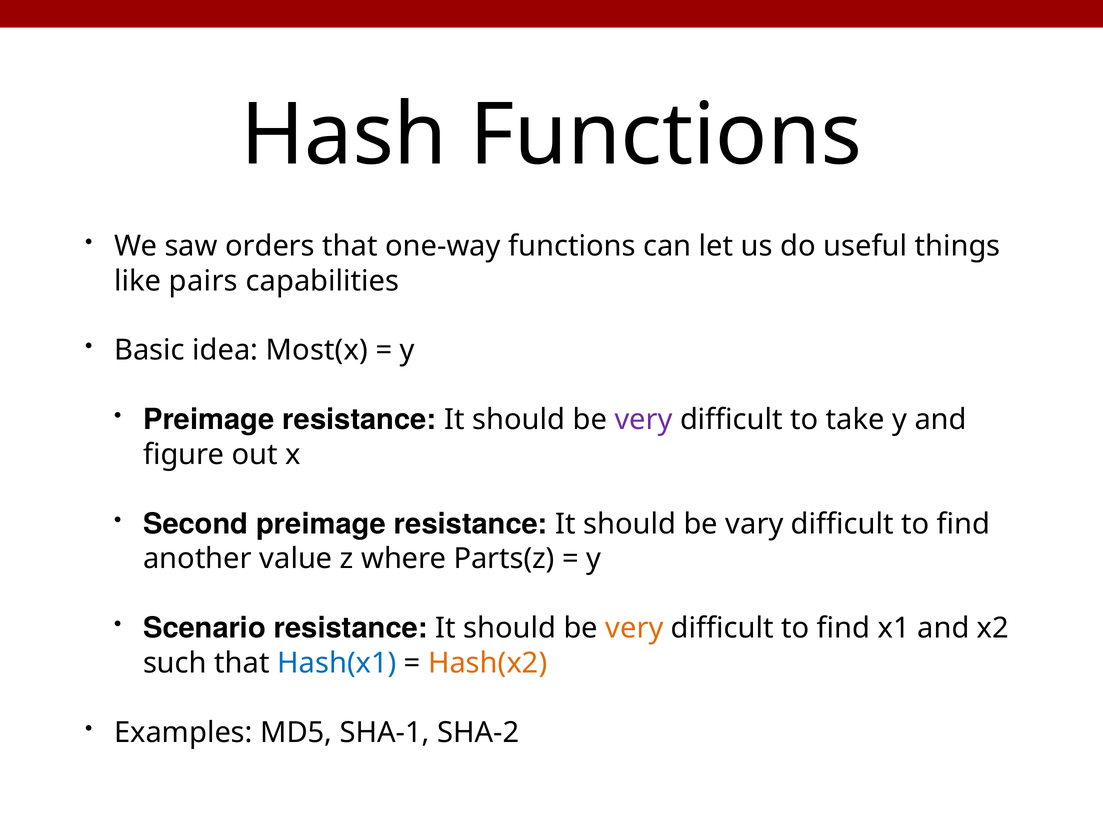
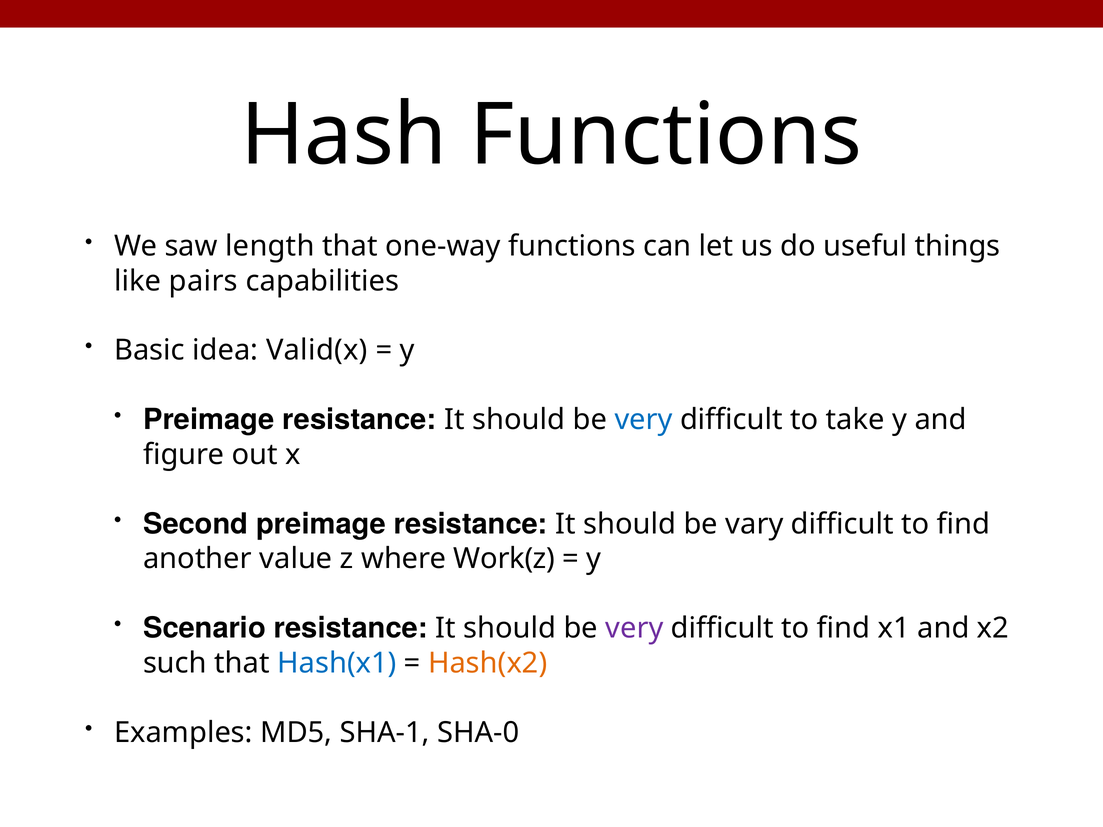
orders: orders -> length
Most(x: Most(x -> Valid(x
very at (644, 420) colour: purple -> blue
Parts(z: Parts(z -> Work(z
very at (634, 628) colour: orange -> purple
SHA-2: SHA-2 -> SHA-0
